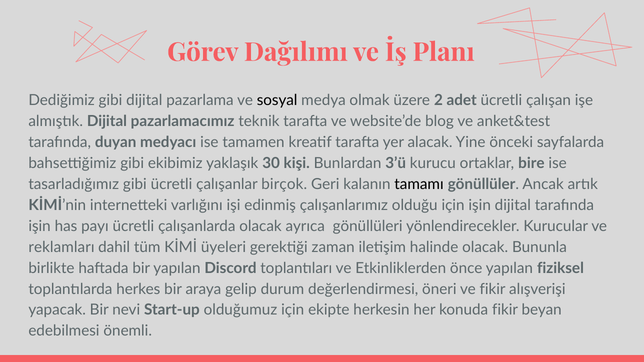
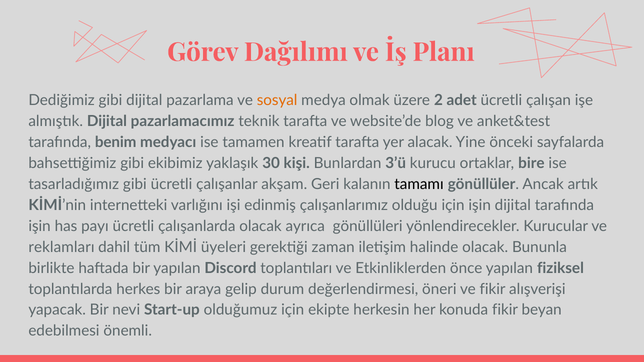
sosyal colour: black -> orange
duyan: duyan -> benim
birçok: birçok -> akşam
